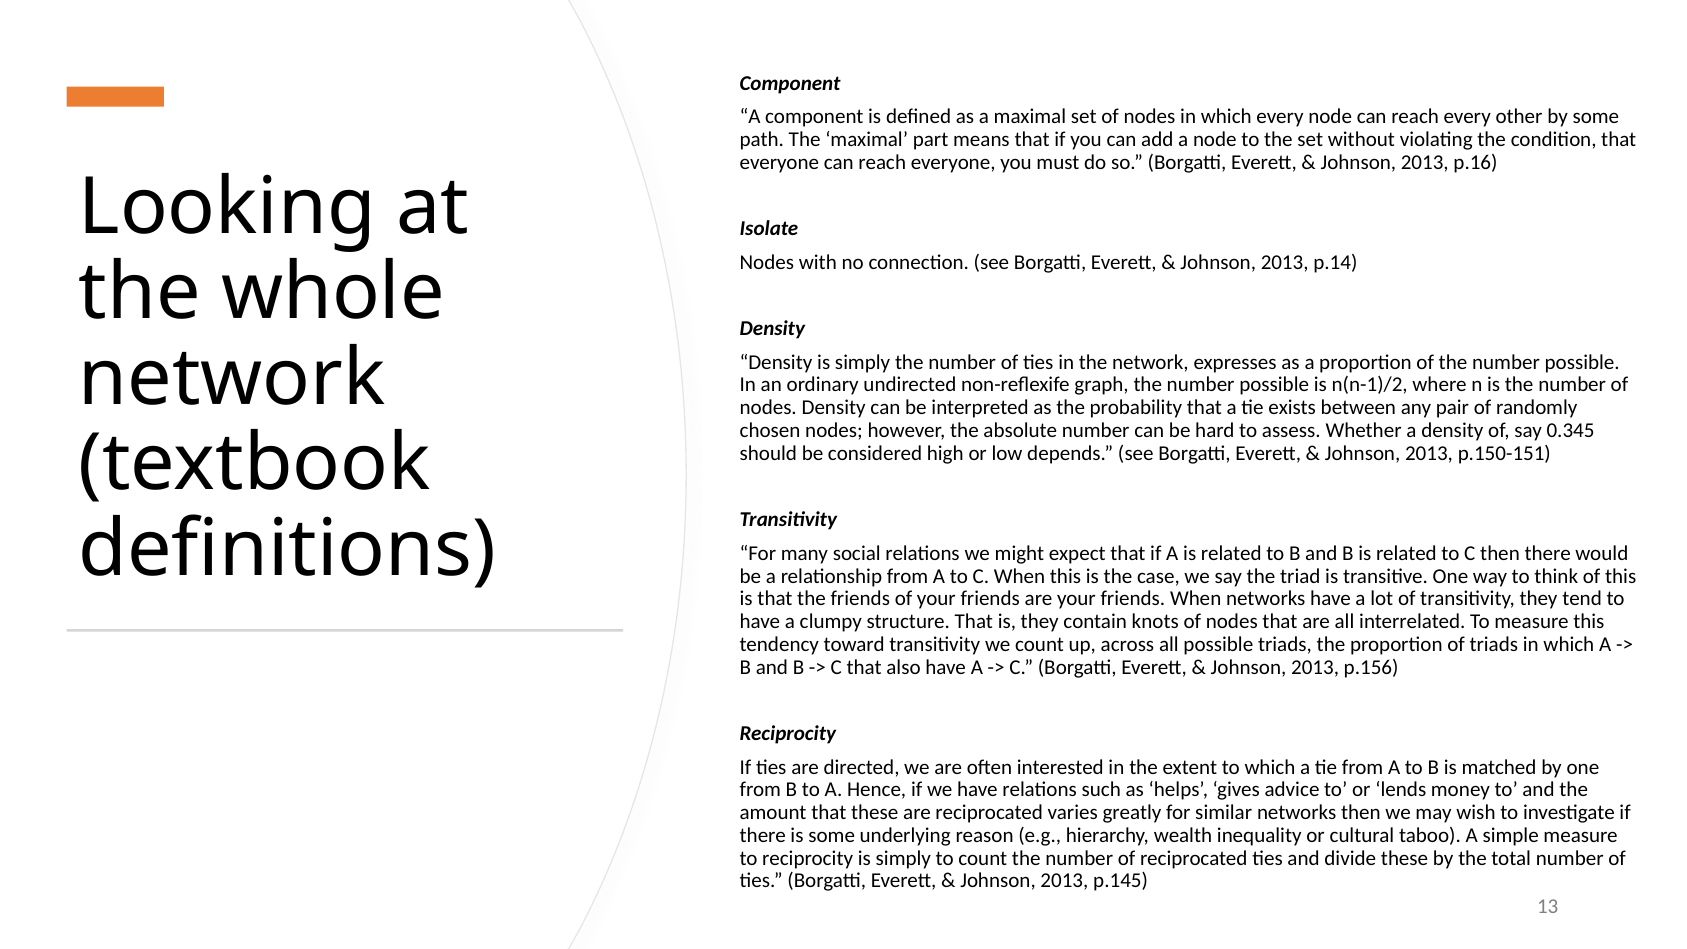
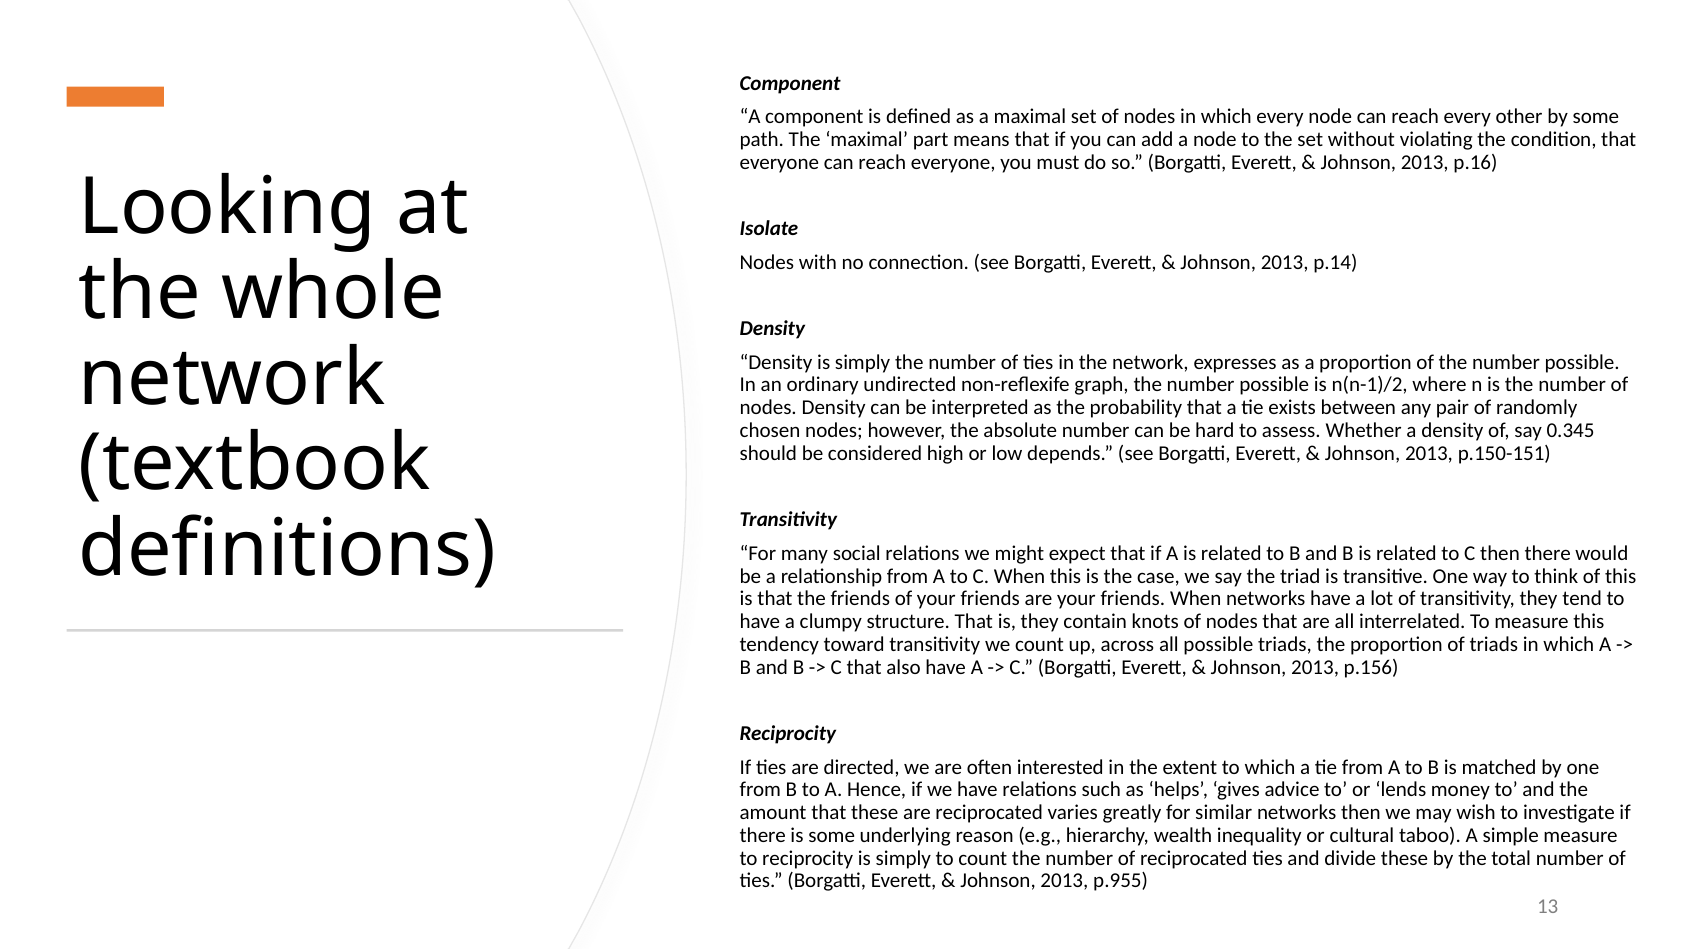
p.145: p.145 -> p.955
